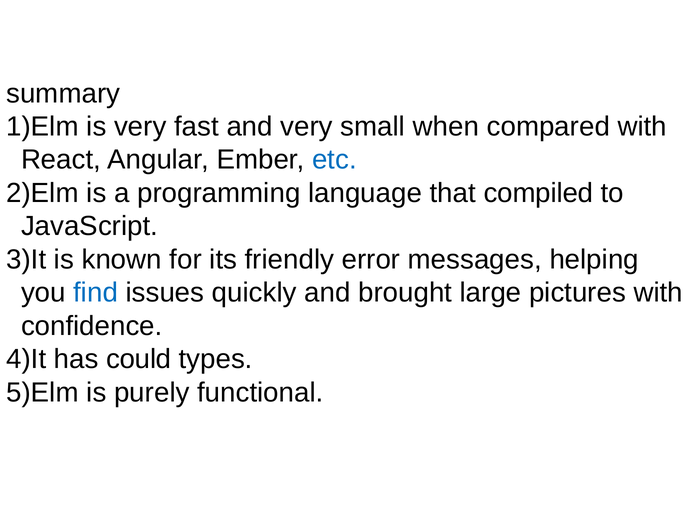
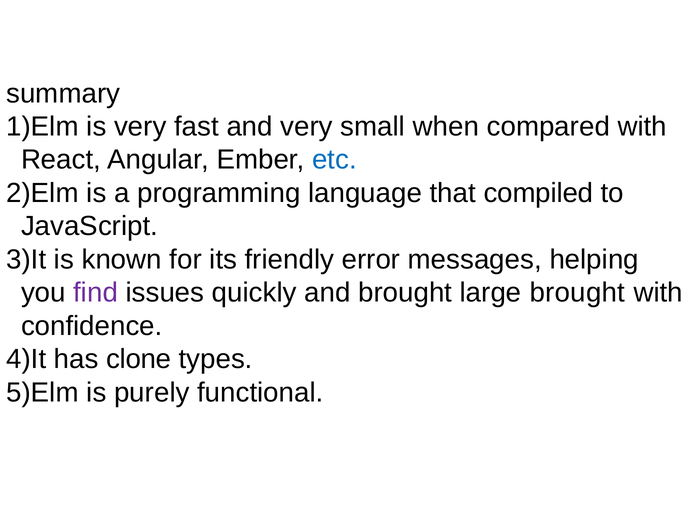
find colour: blue -> purple
large pictures: pictures -> brought
could: could -> clone
